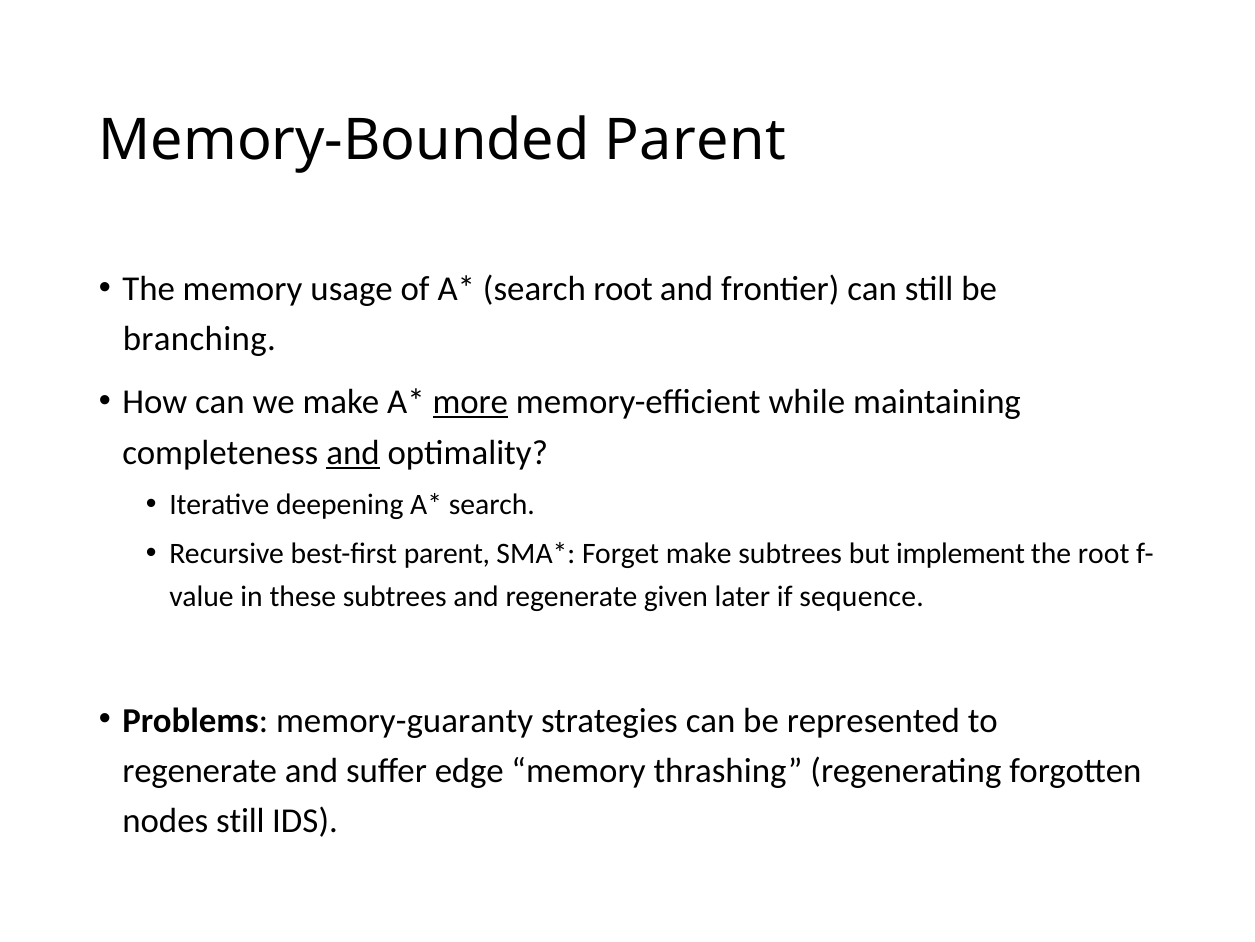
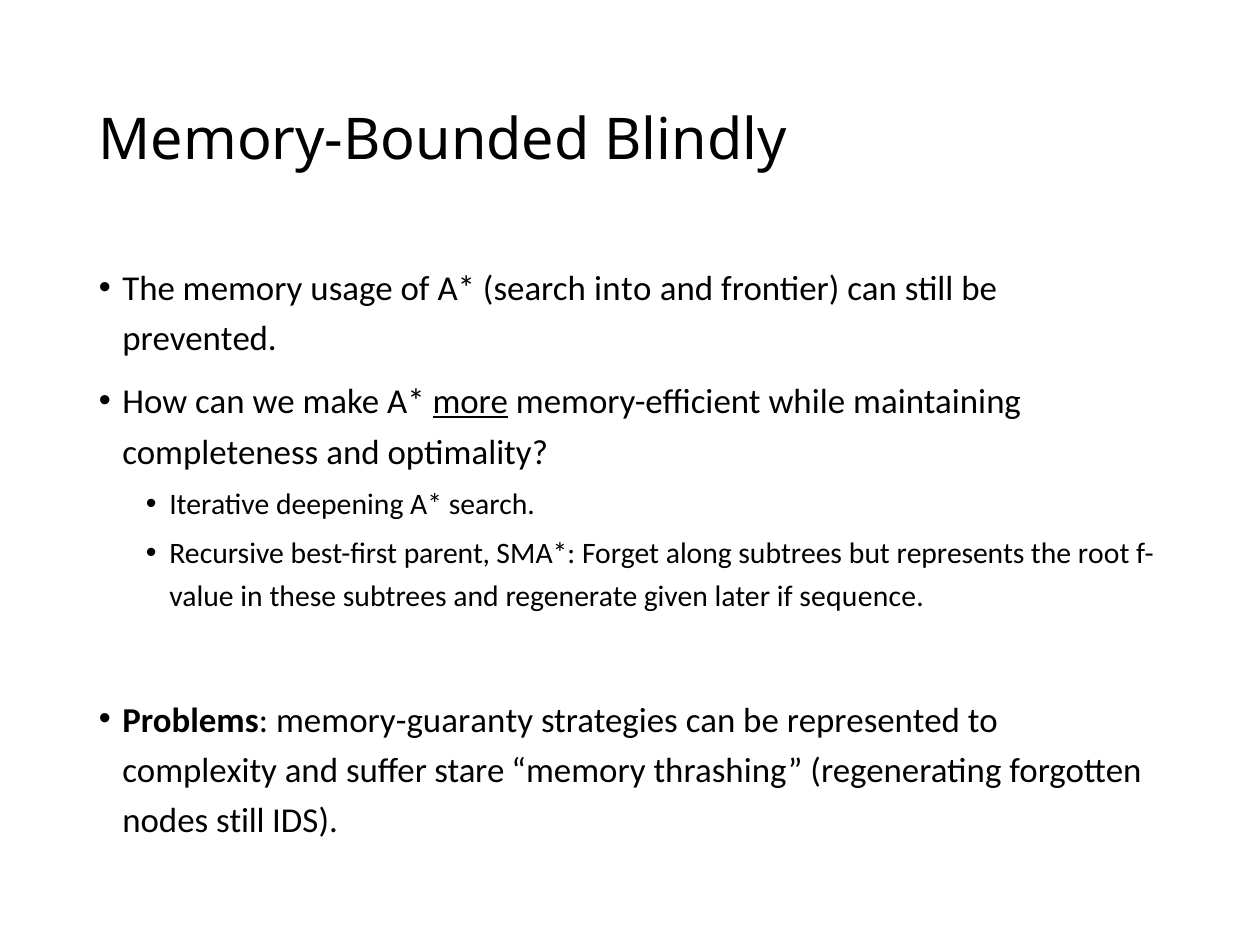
Memory-Bounded Parent: Parent -> Blindly
search root: root -> into
branching: branching -> prevented
and at (353, 452) underline: present -> none
Forget make: make -> along
implement: implement -> represents
regenerate at (200, 770): regenerate -> complexity
edge: edge -> stare
